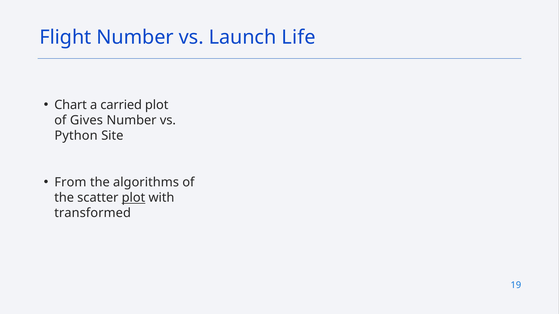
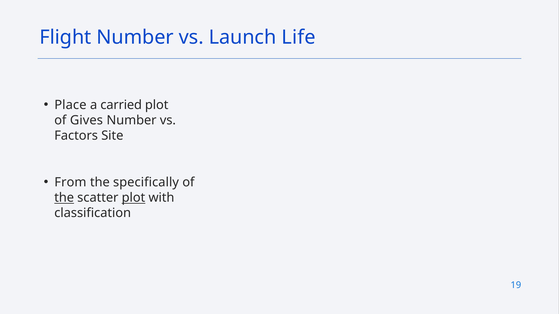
Chart: Chart -> Place
Python: Python -> Factors
algorithms: algorithms -> specifically
the at (64, 198) underline: none -> present
transformed: transformed -> classification
